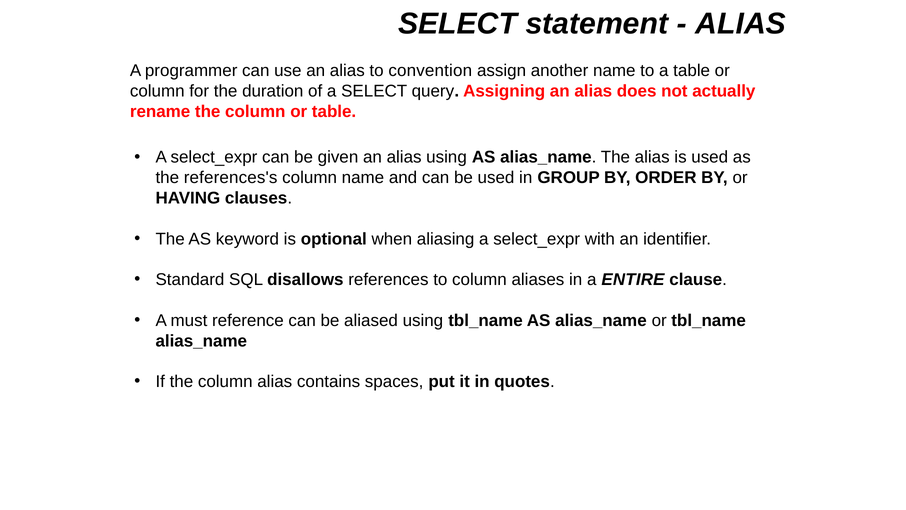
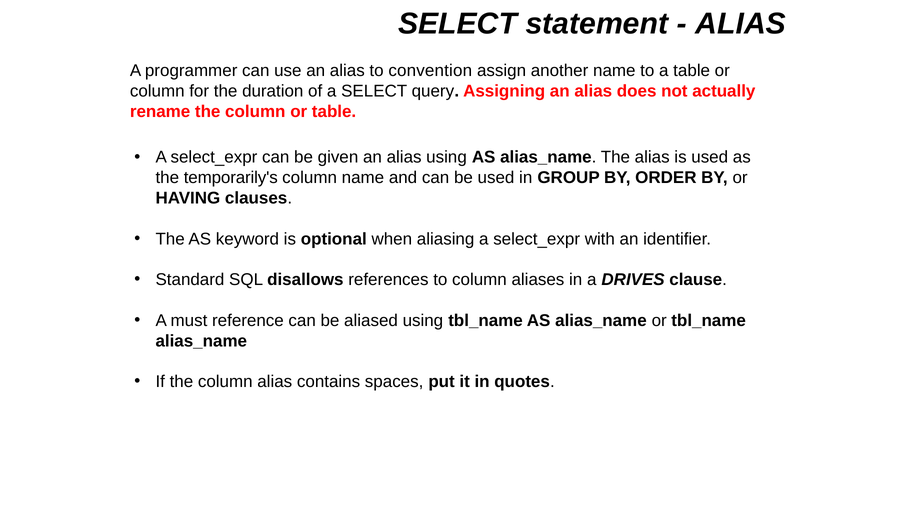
references's: references's -> temporarily's
ENTIRE: ENTIRE -> DRIVES
